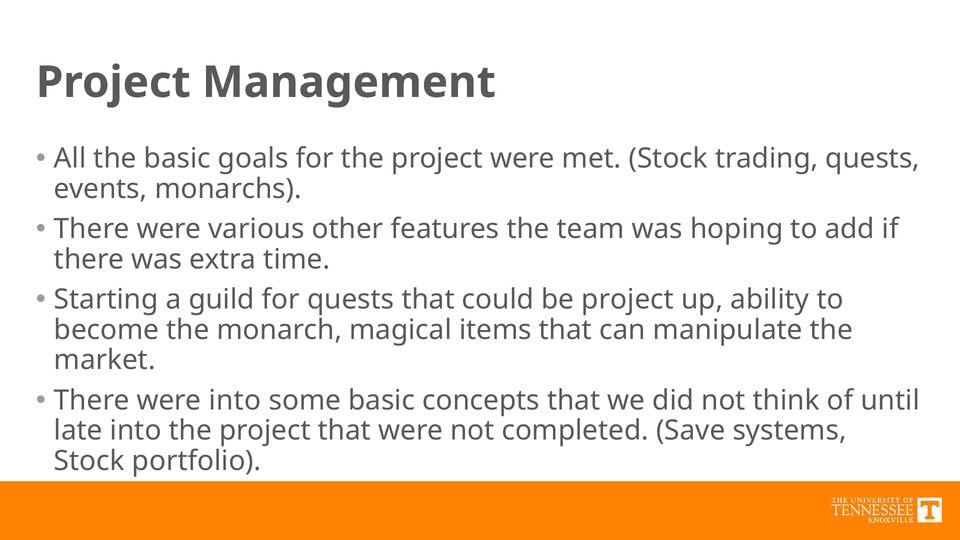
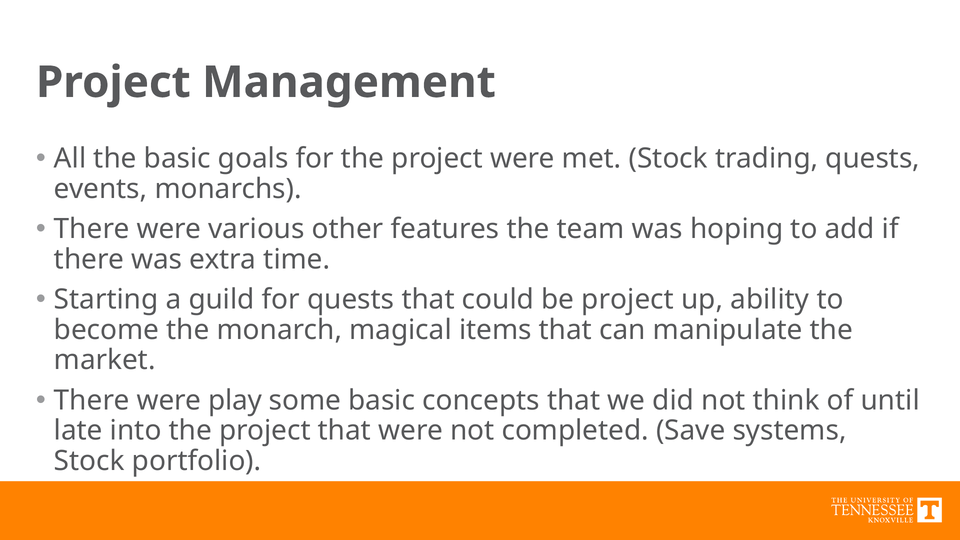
were into: into -> play
